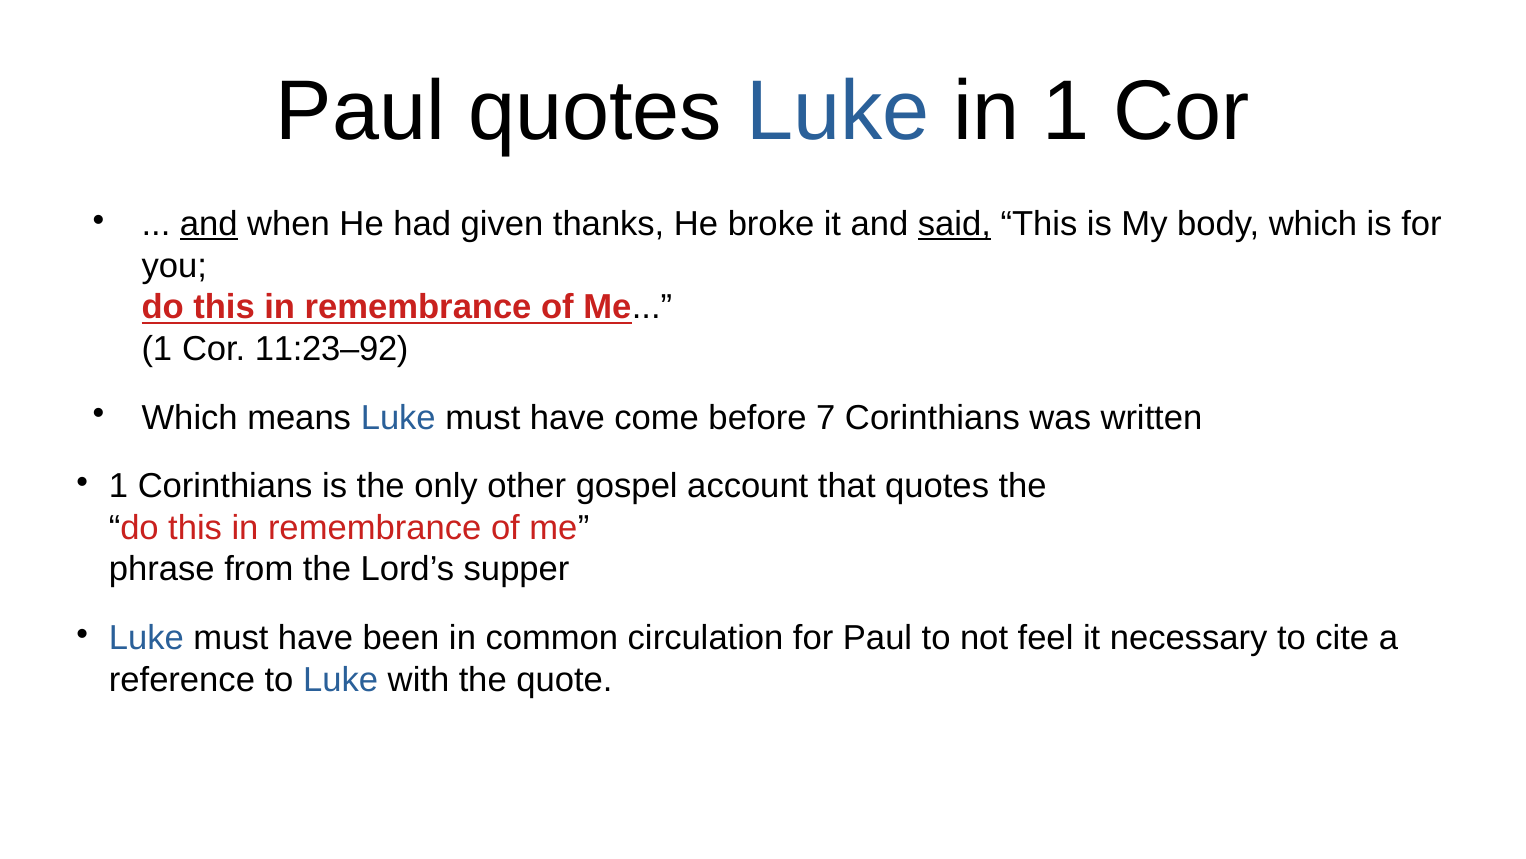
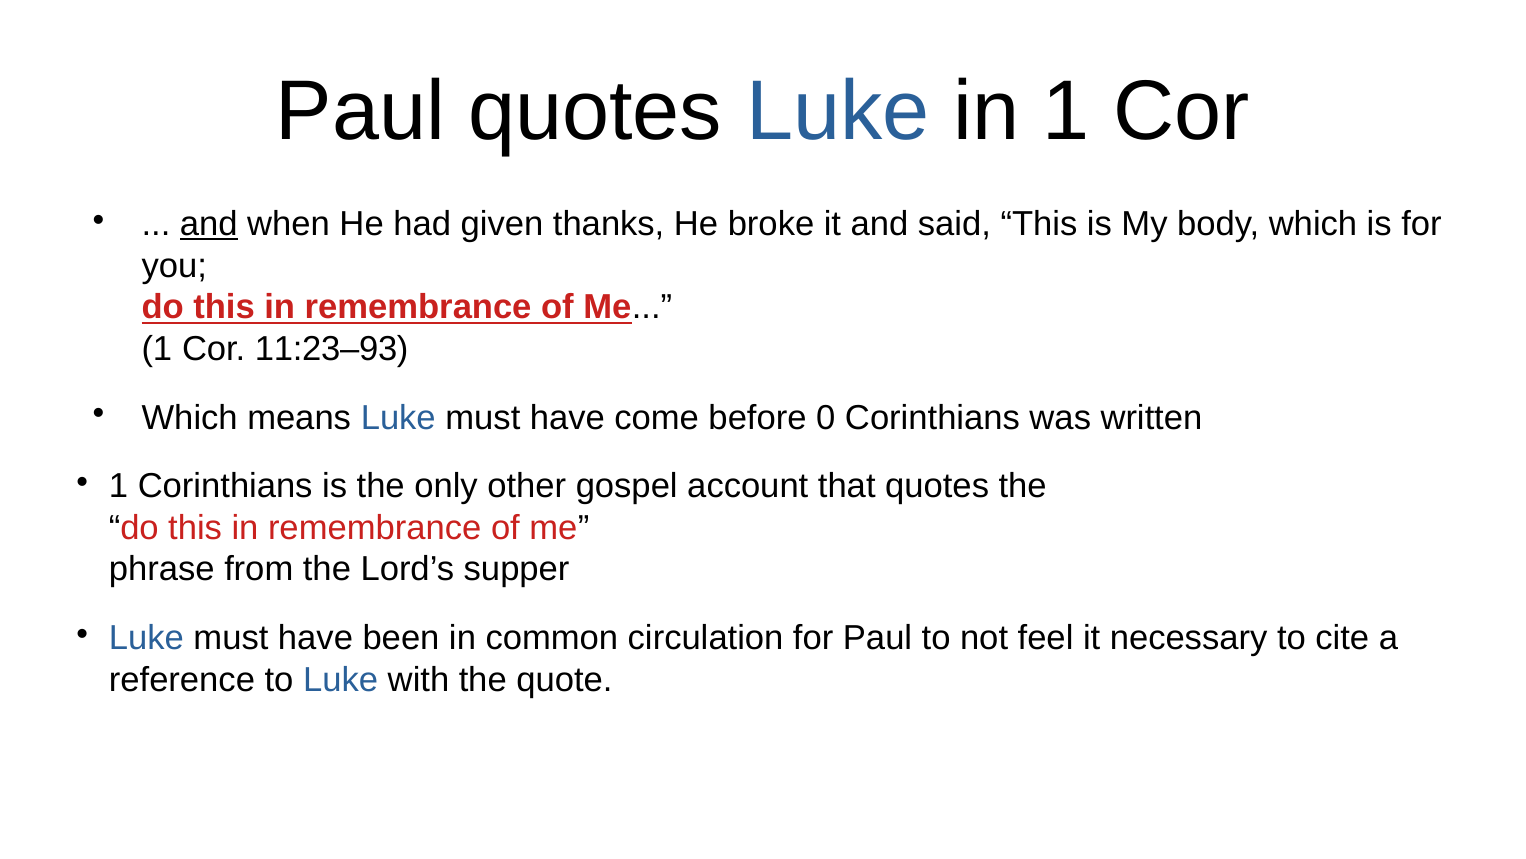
said underline: present -> none
11:23–92: 11:23–92 -> 11:23–93
7: 7 -> 0
